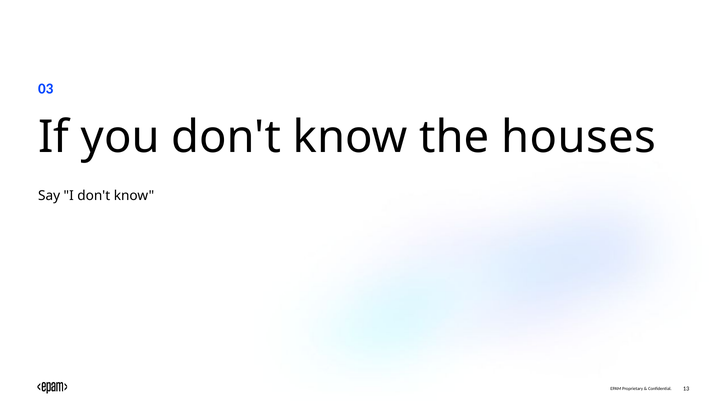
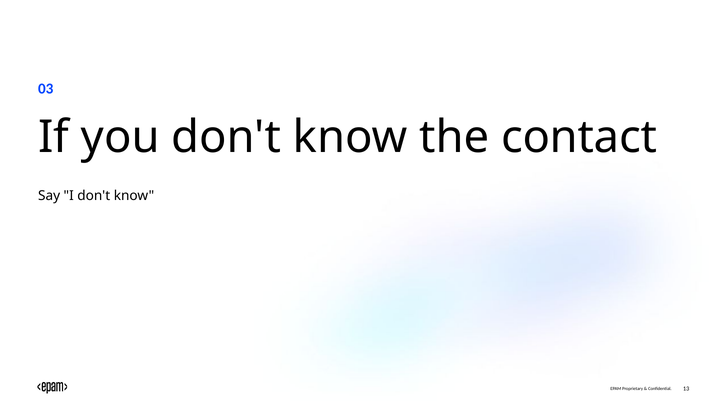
houses: houses -> contact
